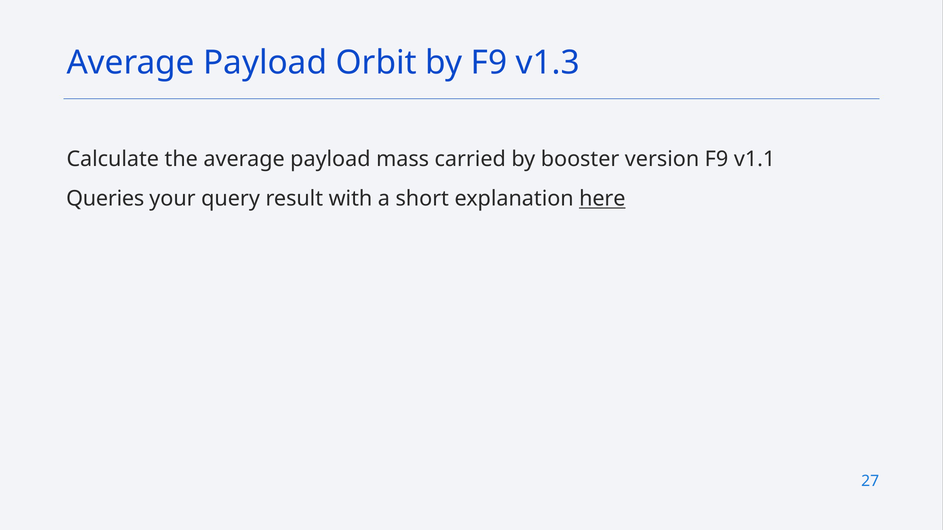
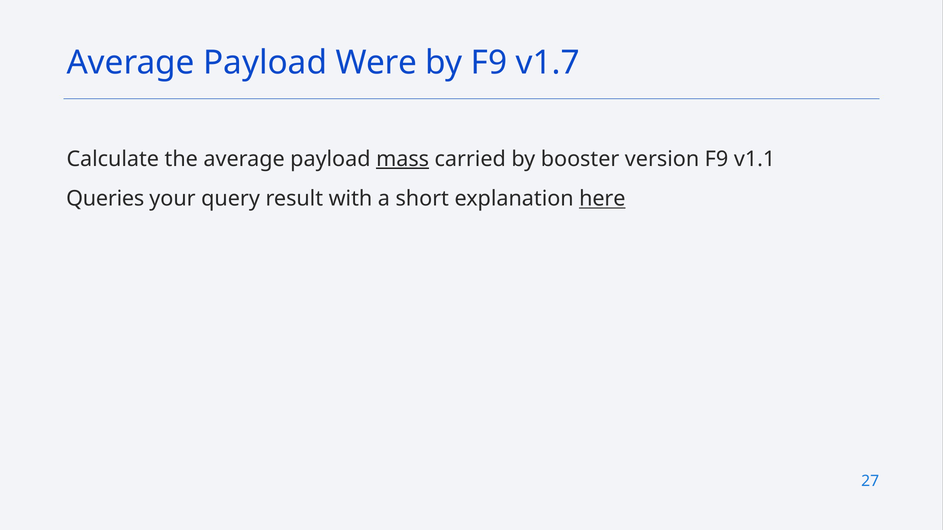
Orbit: Orbit -> Were
v1.3: v1.3 -> v1.7
mass underline: none -> present
